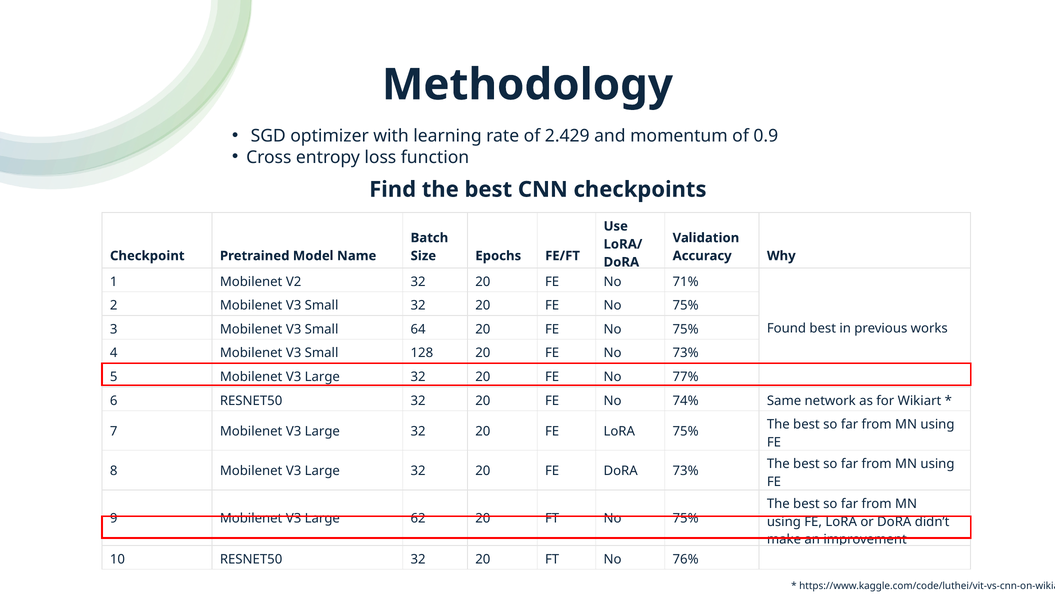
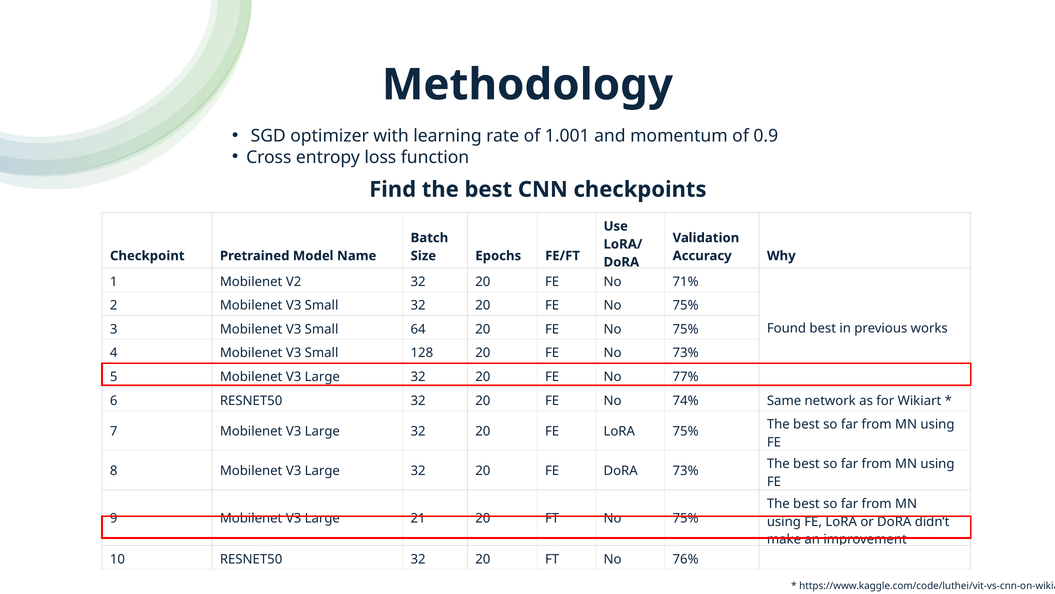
2.429: 2.429 -> 1.001
62: 62 -> 21
